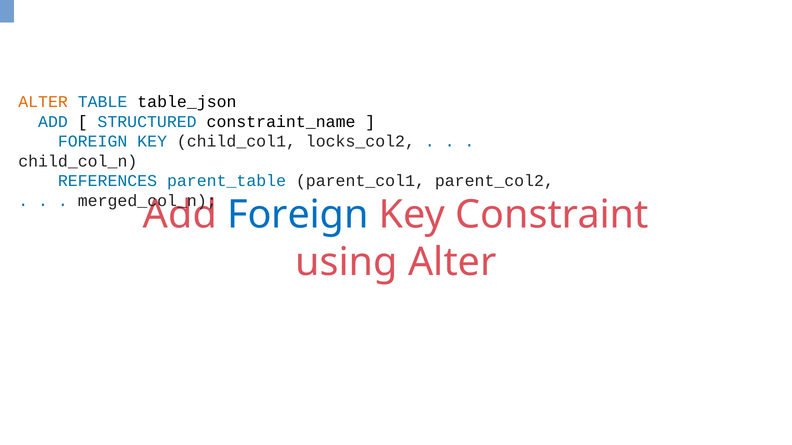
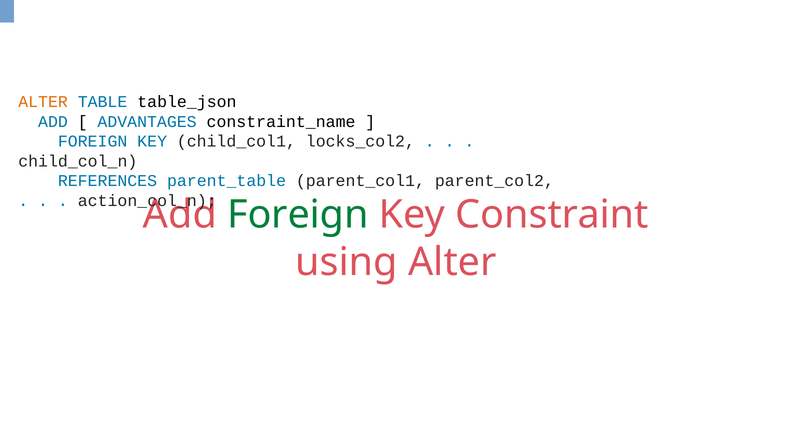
STRUCTURED: STRUCTURED -> ADVANTAGES
merged_col_n: merged_col_n -> action_col_n
Foreign at (298, 215) colour: blue -> green
